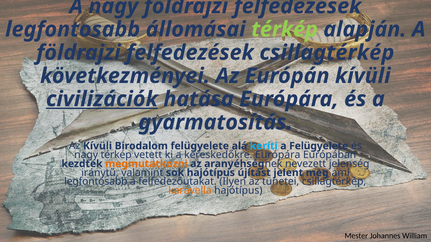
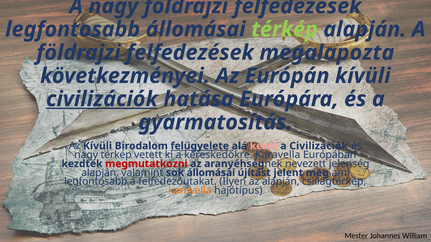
felfedezések csillagtérkép: csillagtérkép -> megalapozta
felügyelete at (200, 146) underline: none -> present
keríti colour: light blue -> pink
a Felügyelete: Felügyelete -> Civilizációk
kereskedőkre Európára: Európára -> Karavella
megmutatkozni colour: orange -> red
iránytű at (100, 173): iránytű -> alapján
sok hajótípus: hajótípus -> állomásai
az tünetei: tünetei -> alapján
